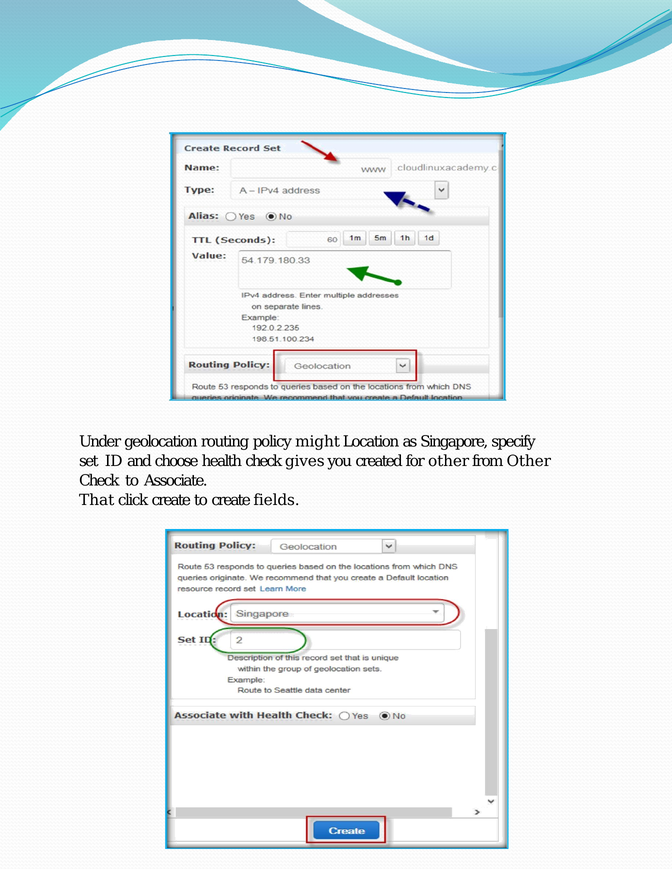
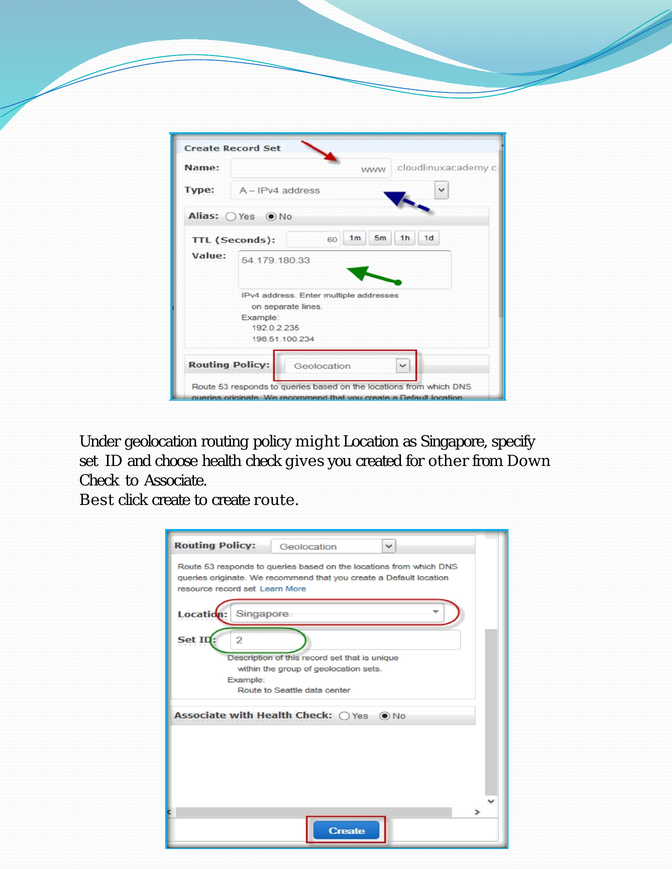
from Other: Other -> Down
That: That -> Best
fields: fields -> route
